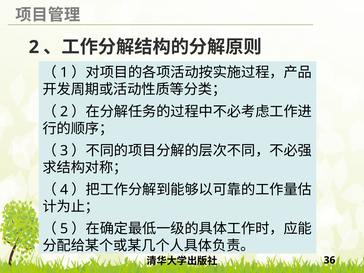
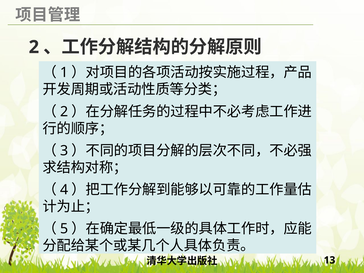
36: 36 -> 13
